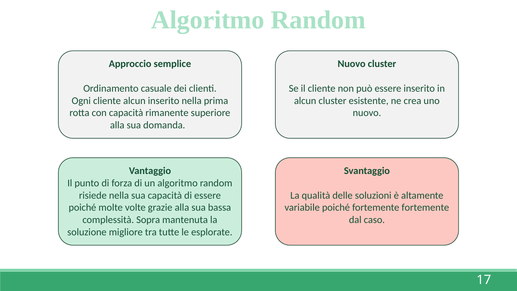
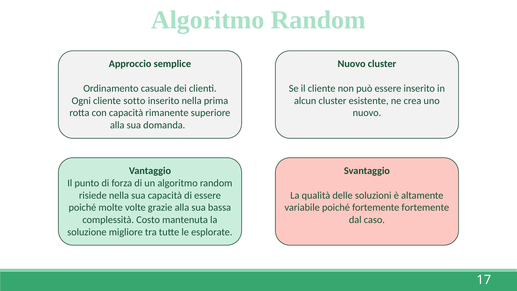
cliente alcun: alcun -> sotto
Sopra: Sopra -> Costo
